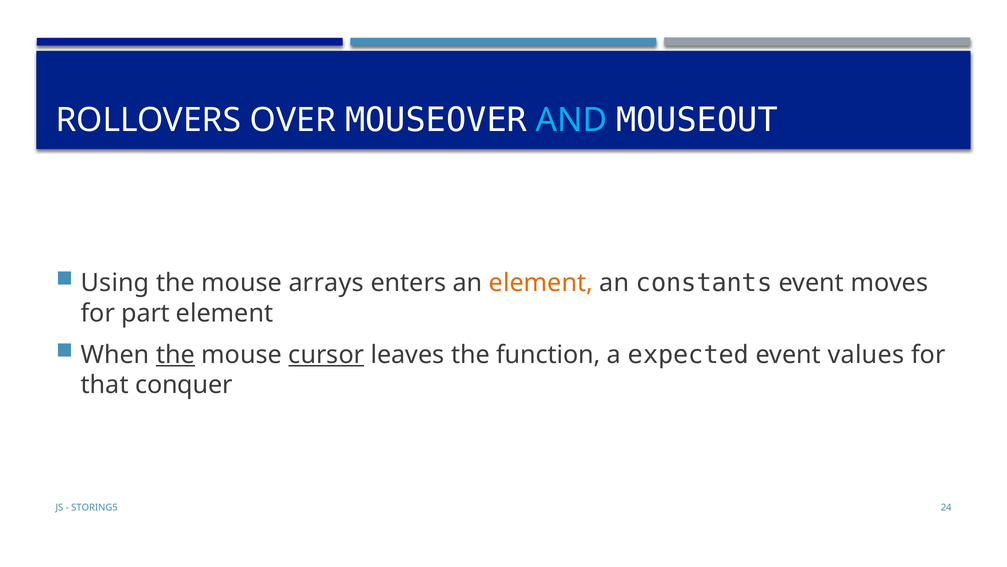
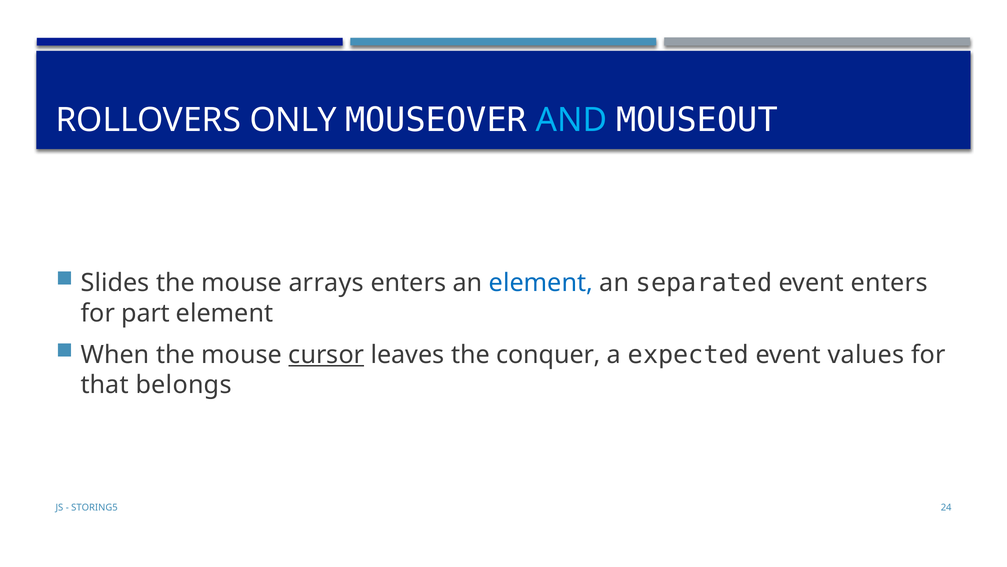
OVER: OVER -> ONLY
Using: Using -> Slides
element at (541, 283) colour: orange -> blue
constants: constants -> separated
event moves: moves -> enters
the at (175, 355) underline: present -> none
function: function -> conquer
conquer: conquer -> belongs
